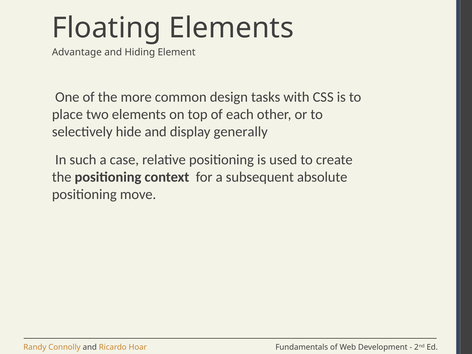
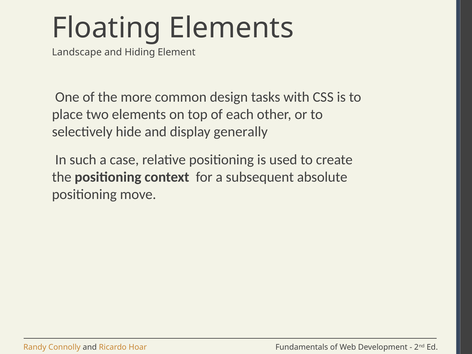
Advantage: Advantage -> Landscape
